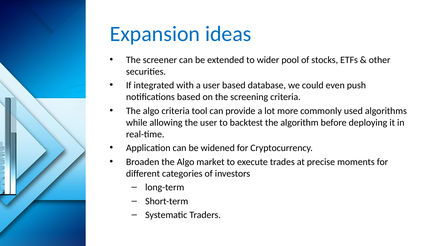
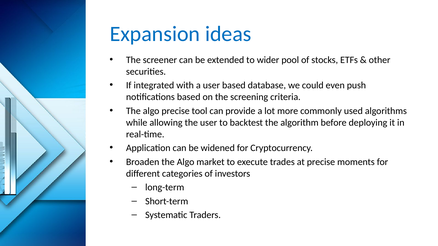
algo criteria: criteria -> precise
